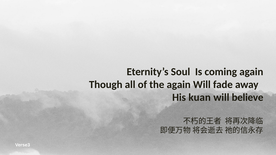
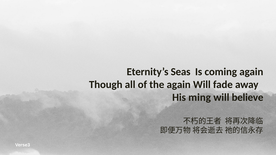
Soul: Soul -> Seas
kuan: kuan -> ming
